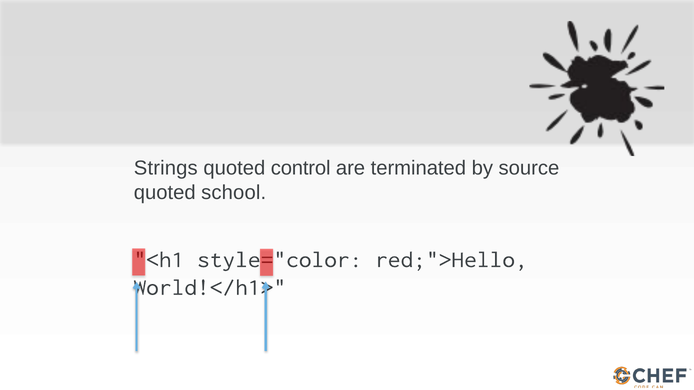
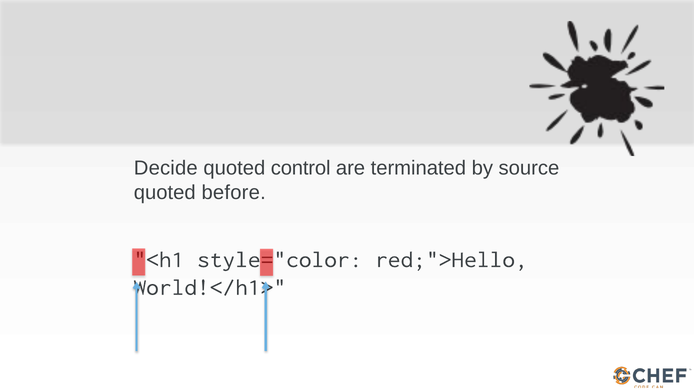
Strings: Strings -> Decide
school: school -> before
